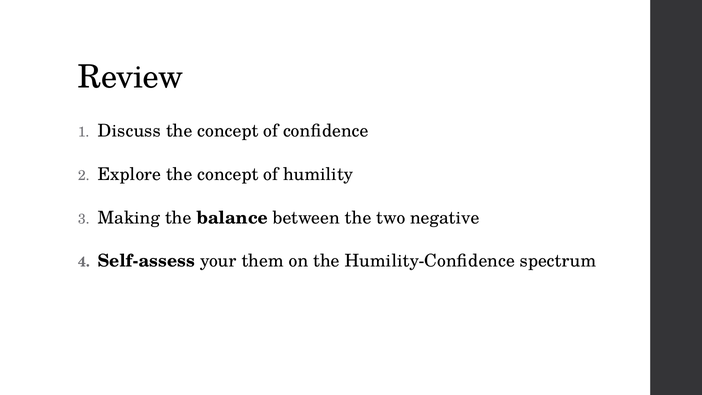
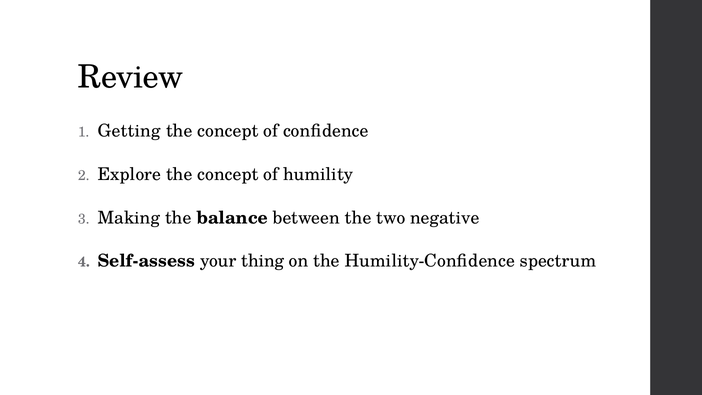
Discuss: Discuss -> Getting
them: them -> thing
